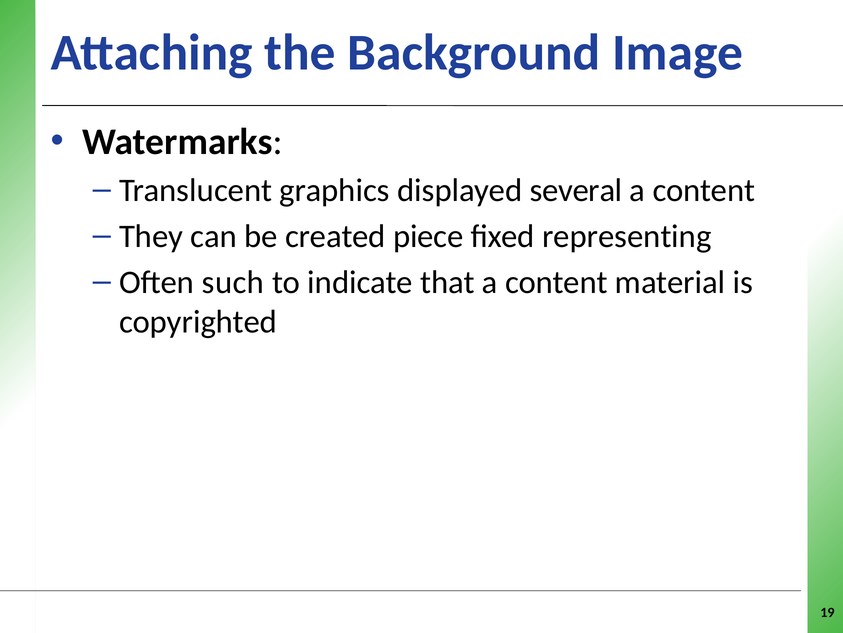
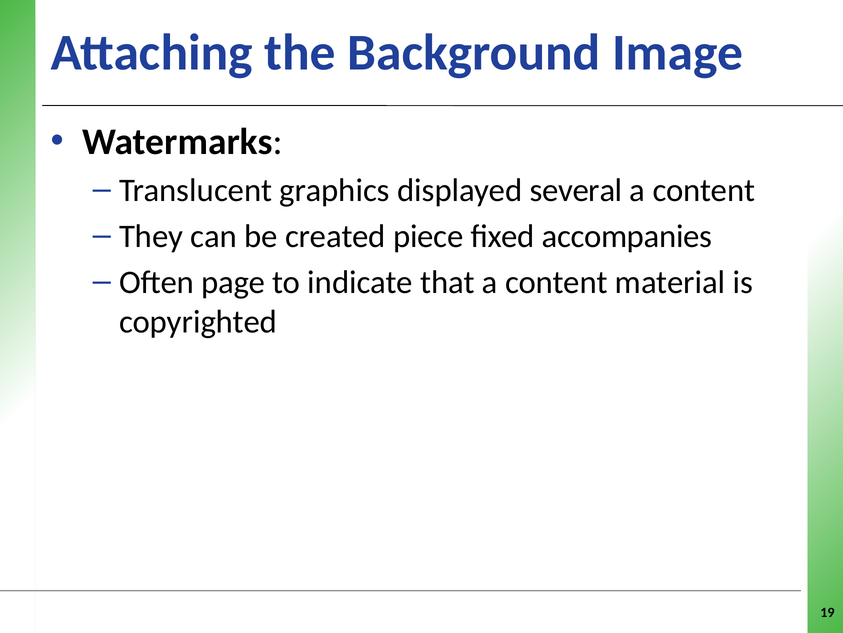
representing: representing -> accompanies
such: such -> page
